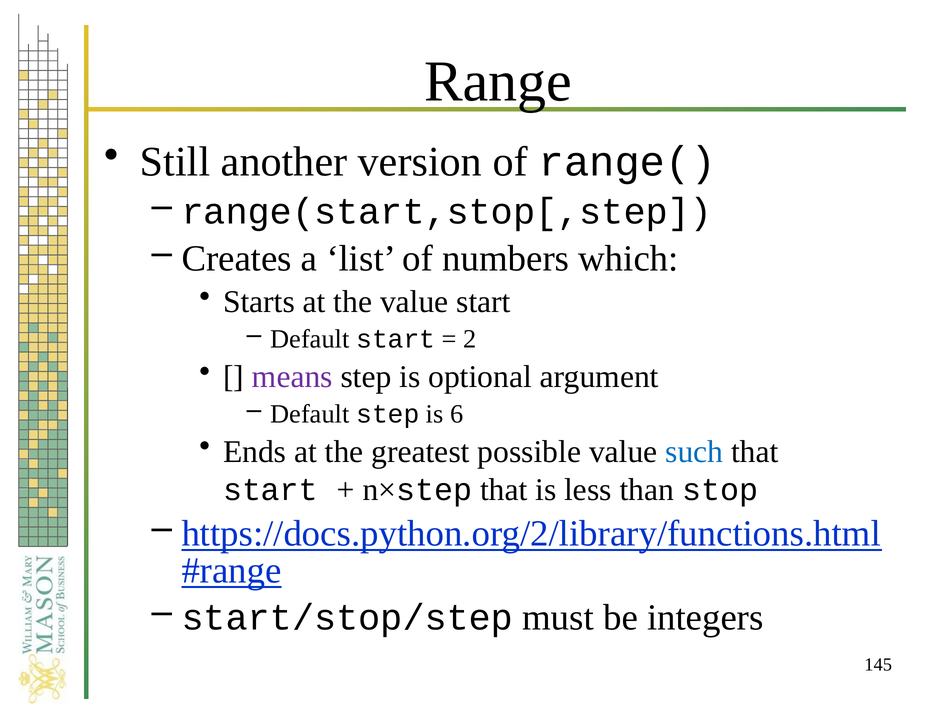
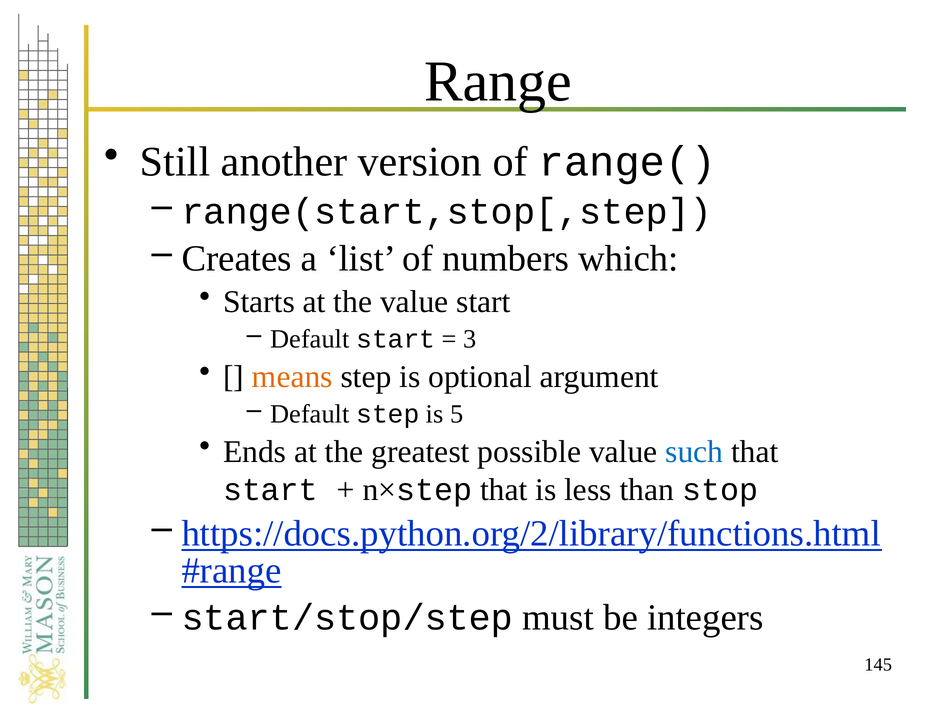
2: 2 -> 3
means colour: purple -> orange
6: 6 -> 5
